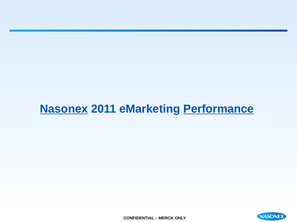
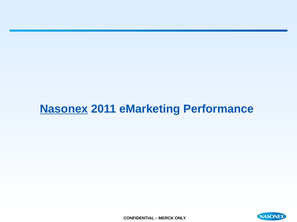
Performance underline: present -> none
